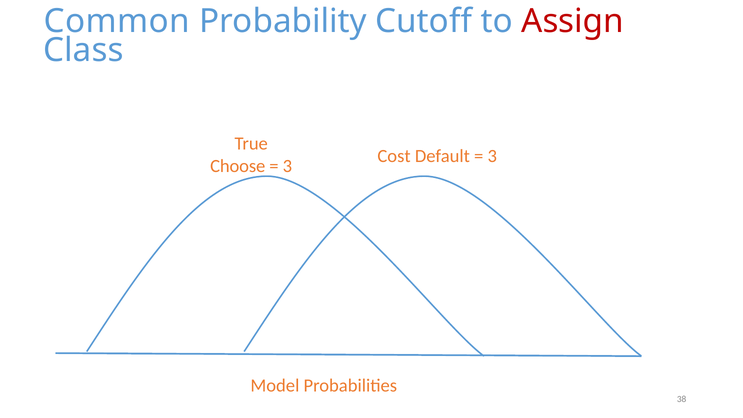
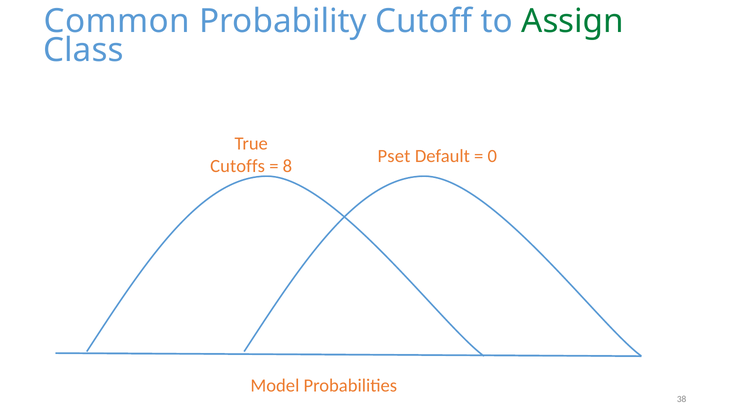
Assign colour: red -> green
Cost: Cost -> Pset
3 at (492, 156): 3 -> 0
Choose: Choose -> Cutoffs
3 at (287, 166): 3 -> 8
